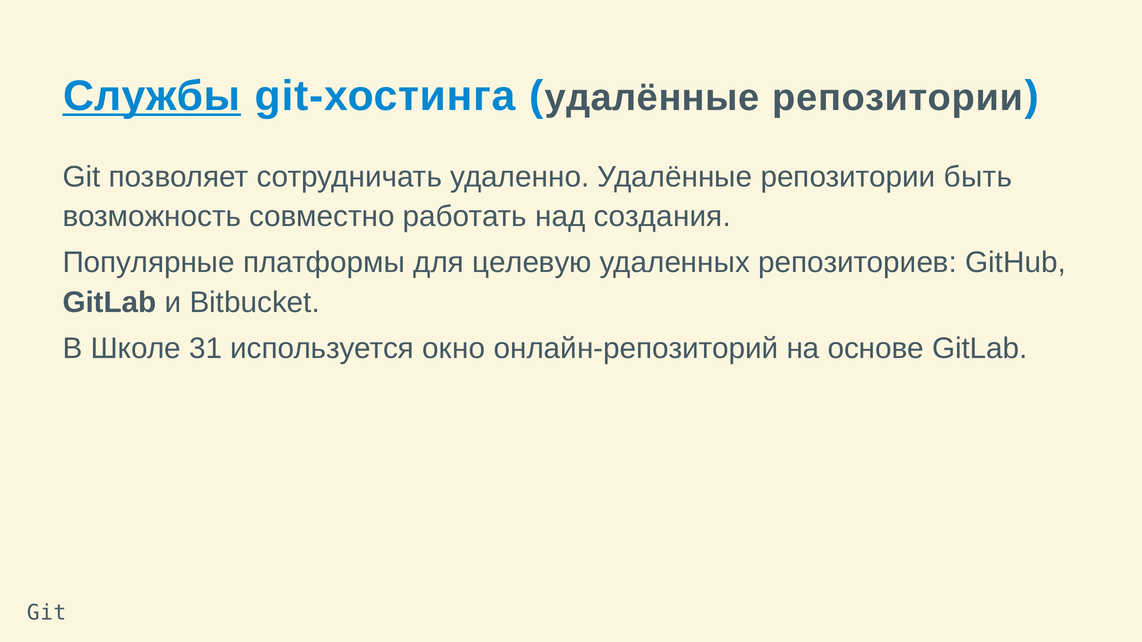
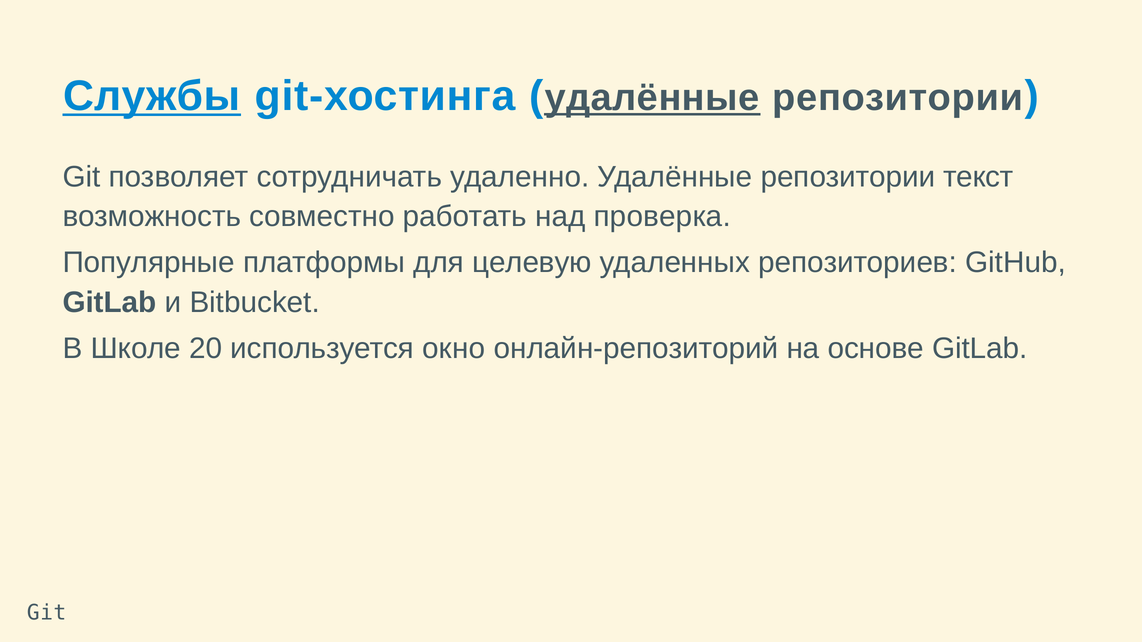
удалённые at (652, 98) underline: none -> present
быть: быть -> текст
создания: создания -> проверка
31: 31 -> 20
